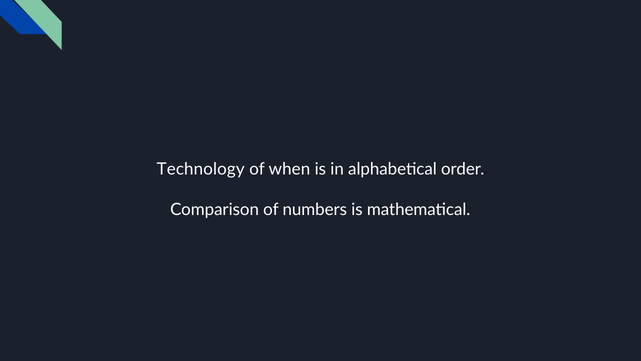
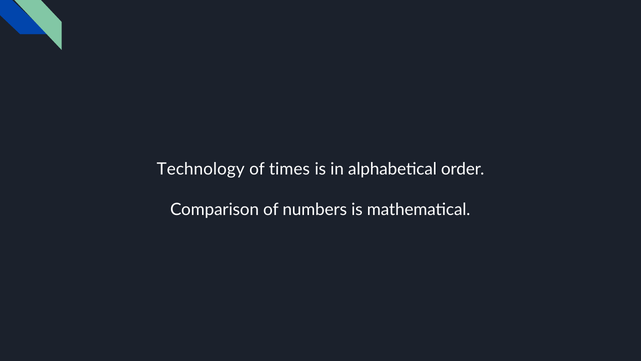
when: when -> times
